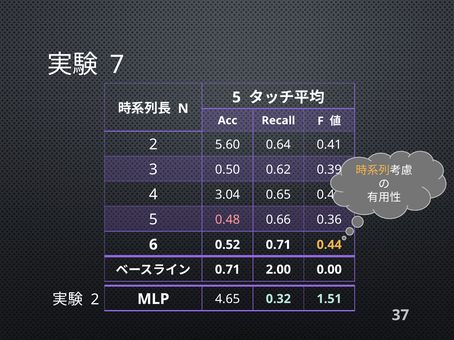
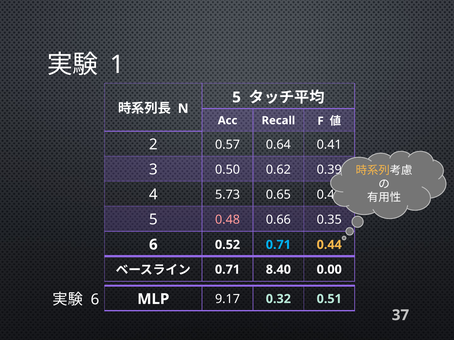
7: 7 -> 1
5.60: 5.60 -> 0.57
3.04: 3.04 -> 5.73
0.36: 0.36 -> 0.35
0.71 at (278, 245) colour: white -> light blue
2.00: 2.00 -> 8.40
2 at (95, 300): 2 -> 6
4.65: 4.65 -> 9.17
1.51: 1.51 -> 0.51
